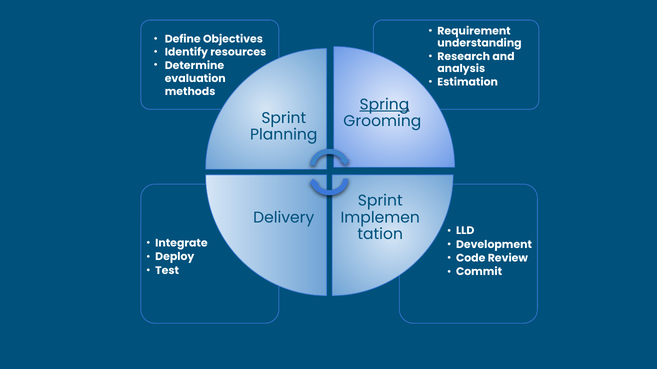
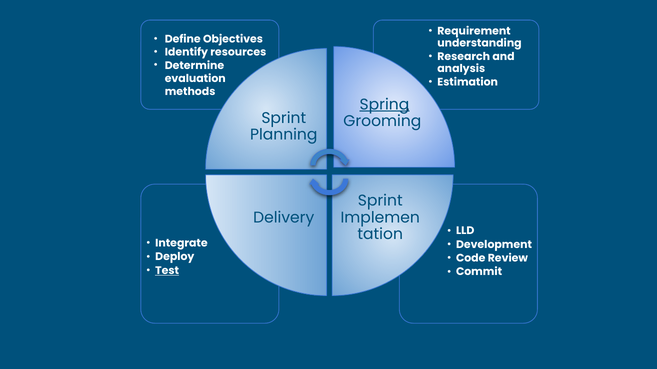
Test underline: none -> present
